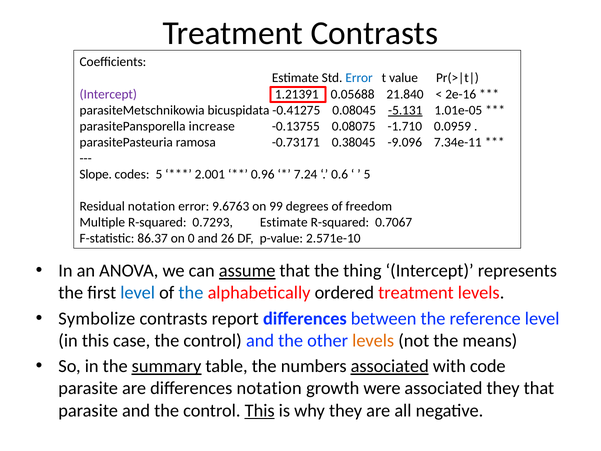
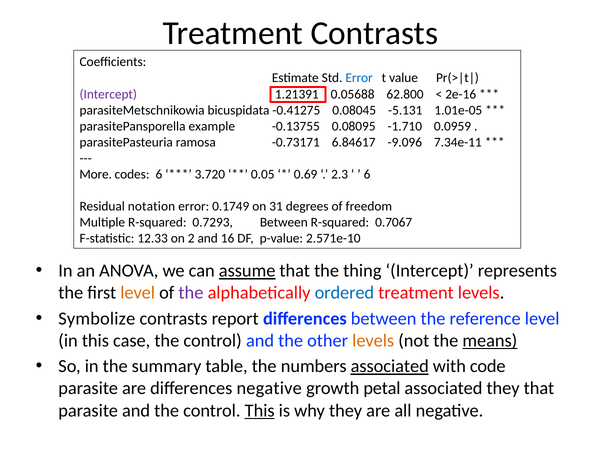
21.840: 21.840 -> 62.800
-5.131 underline: present -> none
increase: increase -> example
0.08075: 0.08075 -> 0.08095
0.38045: 0.38045 -> 6.84617
Slope: Slope -> More
codes 5: 5 -> 6
2.001: 2.001 -> 3.720
0.96: 0.96 -> 0.05
7.24: 7.24 -> 0.69
0.6: 0.6 -> 2.3
5 at (367, 174): 5 -> 6
9.6763: 9.6763 -> 0.1749
99: 99 -> 31
0.7293 Estimate: Estimate -> Between
86.37: 86.37 -> 12.33
0: 0 -> 2
26: 26 -> 16
level at (138, 293) colour: blue -> orange
the at (191, 293) colour: blue -> purple
ordered colour: black -> blue
means underline: none -> present
summary underline: present -> none
differences notation: notation -> negative
were: were -> petal
